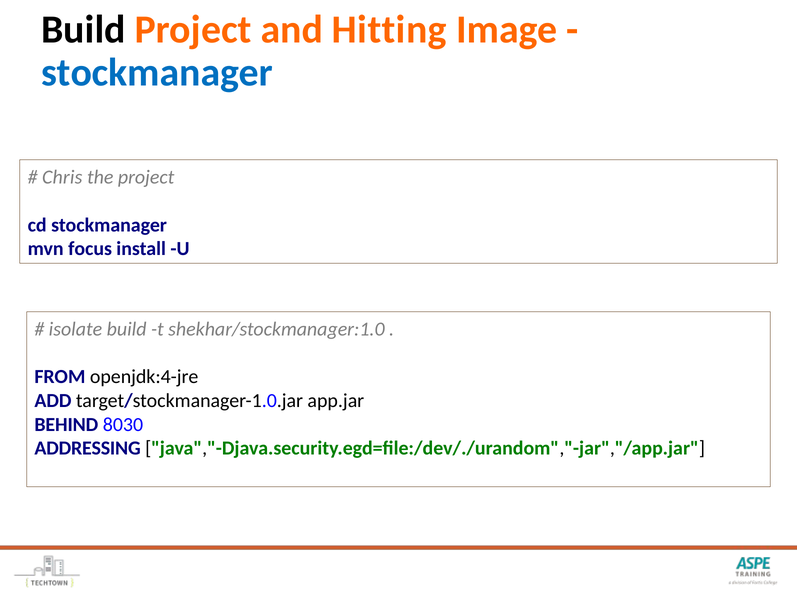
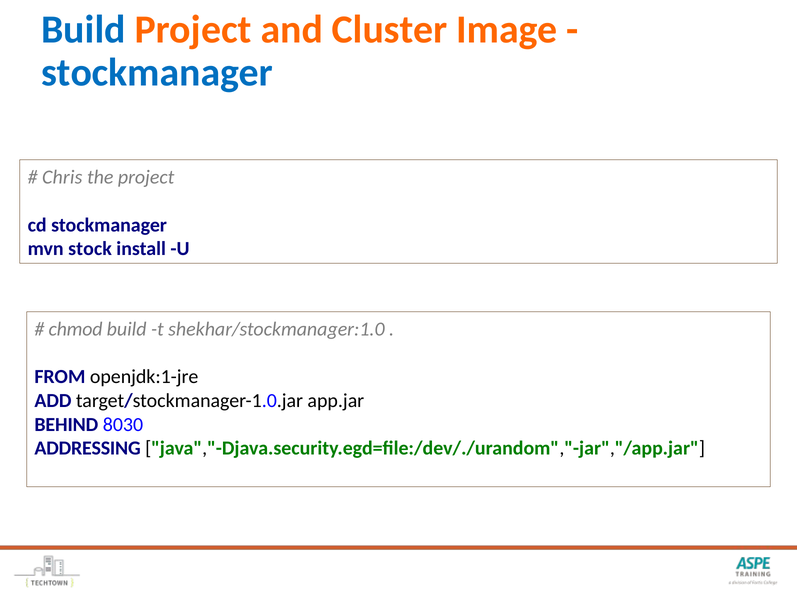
Build at (83, 30) colour: black -> blue
Hitting: Hitting -> Cluster
focus: focus -> stock
isolate: isolate -> chmod
openjdk:4-jre: openjdk:4-jre -> openjdk:1-jre
